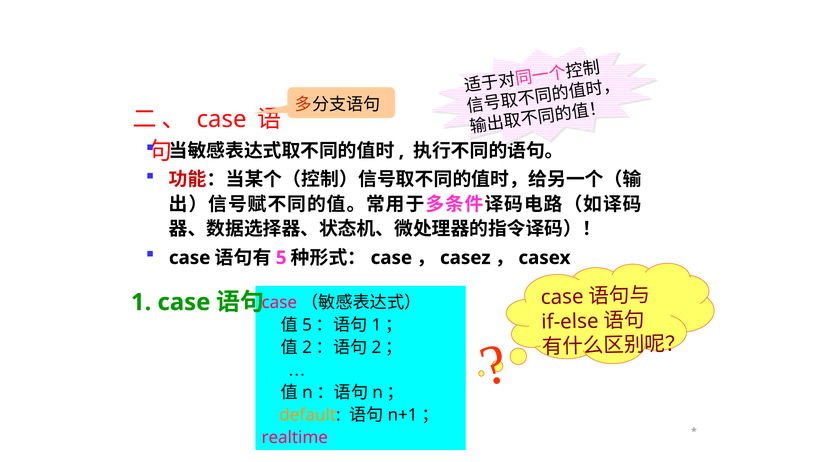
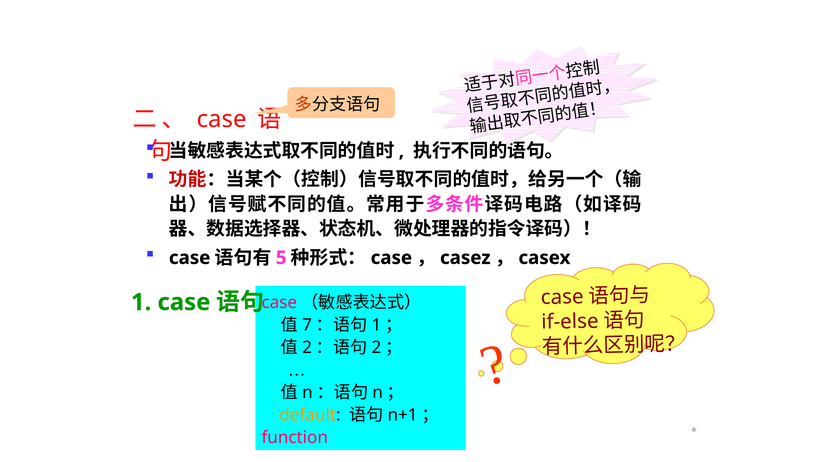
5 at (307, 325): 5 -> 7
realtime: realtime -> function
